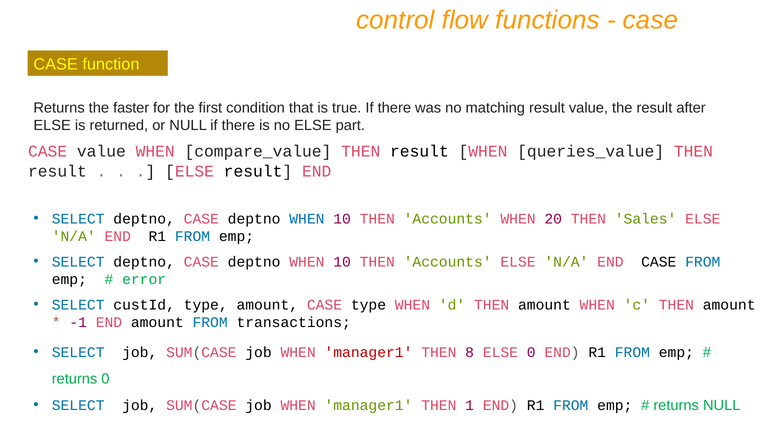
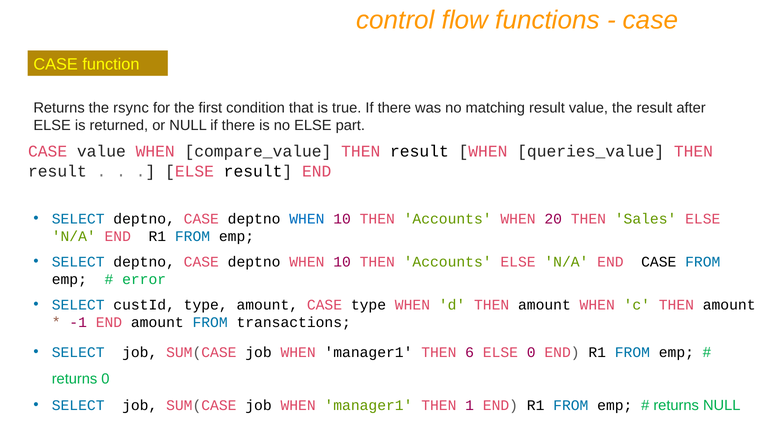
faster: faster -> rsync
manager1 at (368, 352) colour: red -> black
8: 8 -> 6
